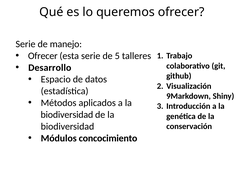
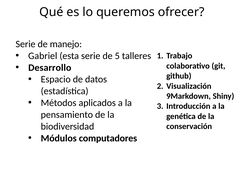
Ofrecer at (43, 56): Ofrecer -> Gabriel
biodiversidad at (67, 115): biodiversidad -> pensamiento
concocimiento: concocimiento -> computadores
